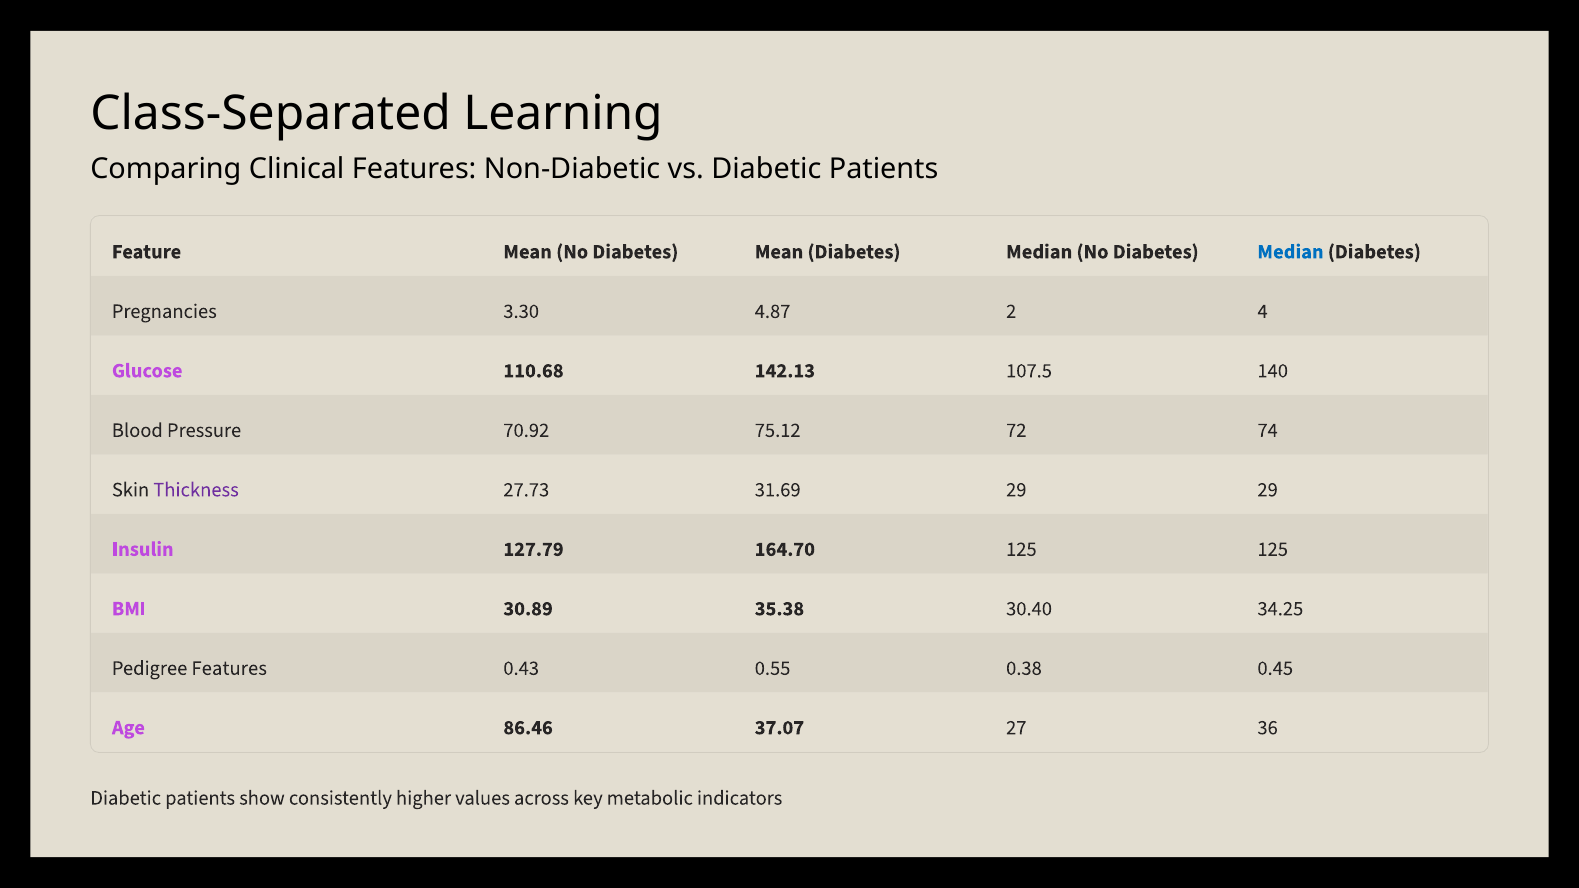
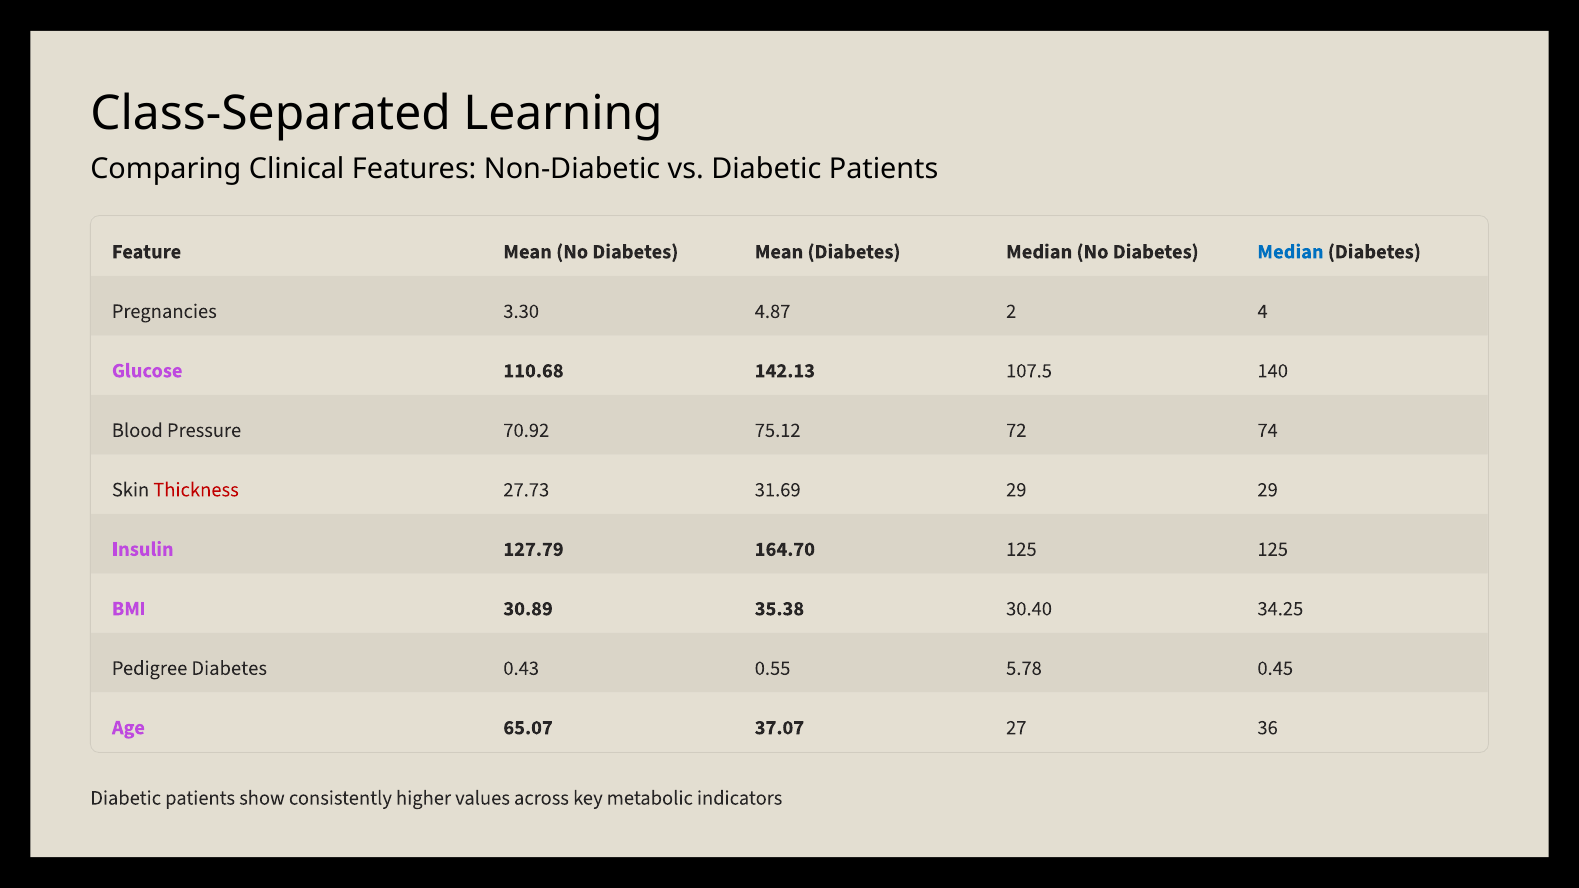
Thickness colour: purple -> red
Pedigree Features: Features -> Diabetes
0.38: 0.38 -> 5.78
86.46: 86.46 -> 65.07
